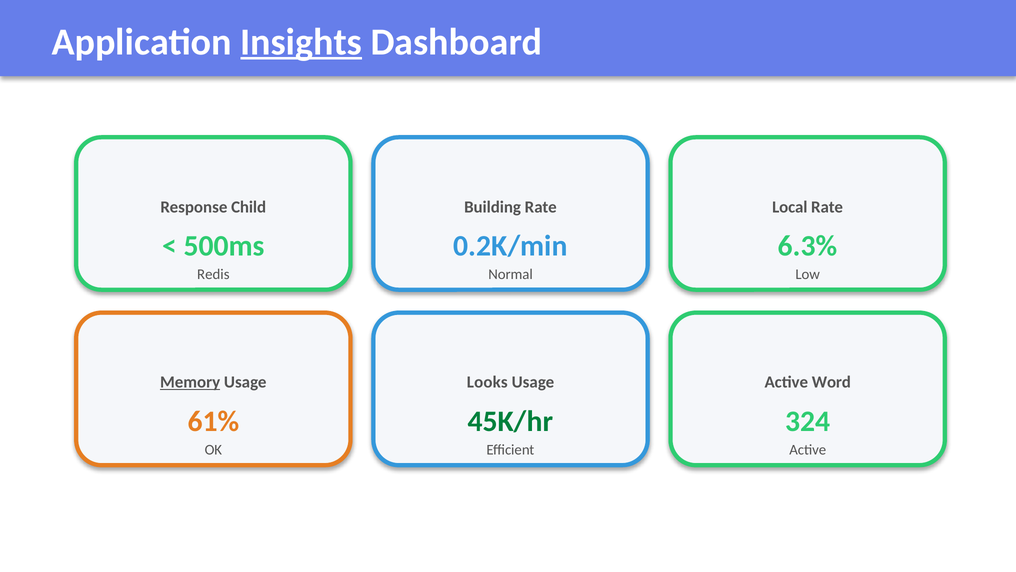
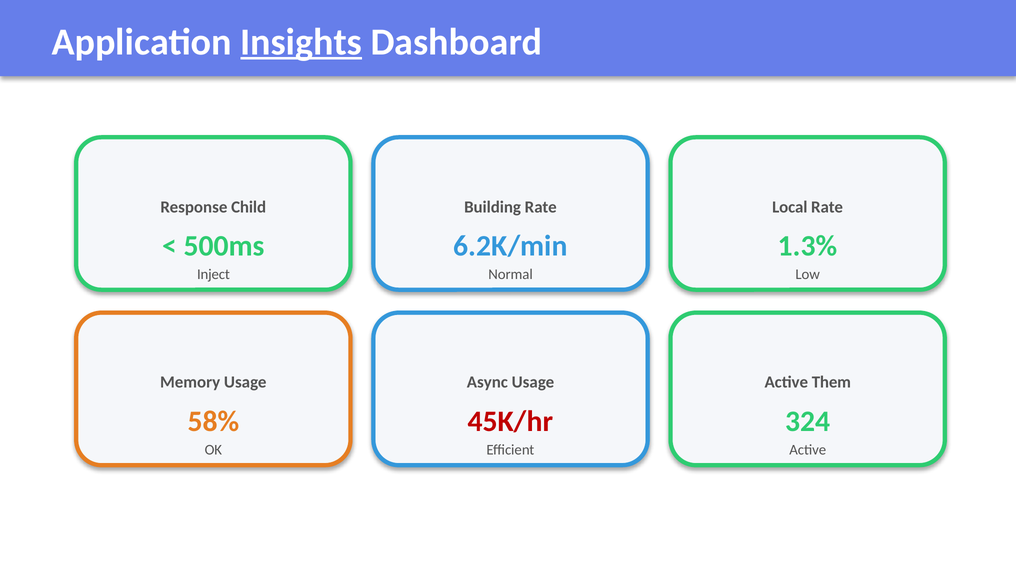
0.2K/min: 0.2K/min -> 6.2K/min
6.3%: 6.3% -> 1.3%
Redis: Redis -> Inject
Memory underline: present -> none
Looks: Looks -> Async
Word: Word -> Them
61%: 61% -> 58%
45K/hr colour: green -> red
